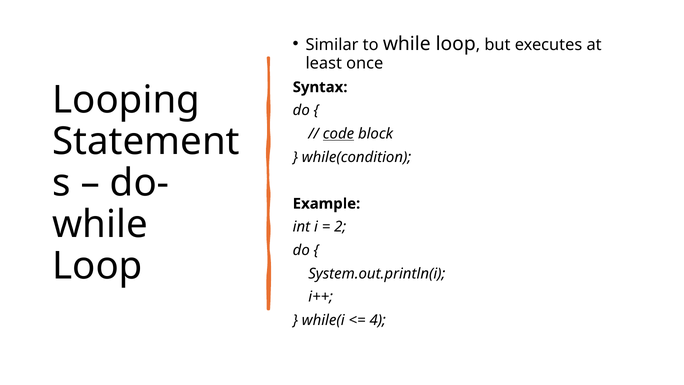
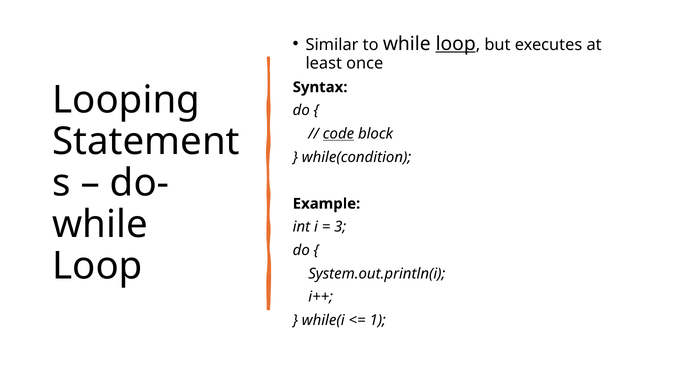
loop at (456, 44) underline: none -> present
2: 2 -> 3
4: 4 -> 1
